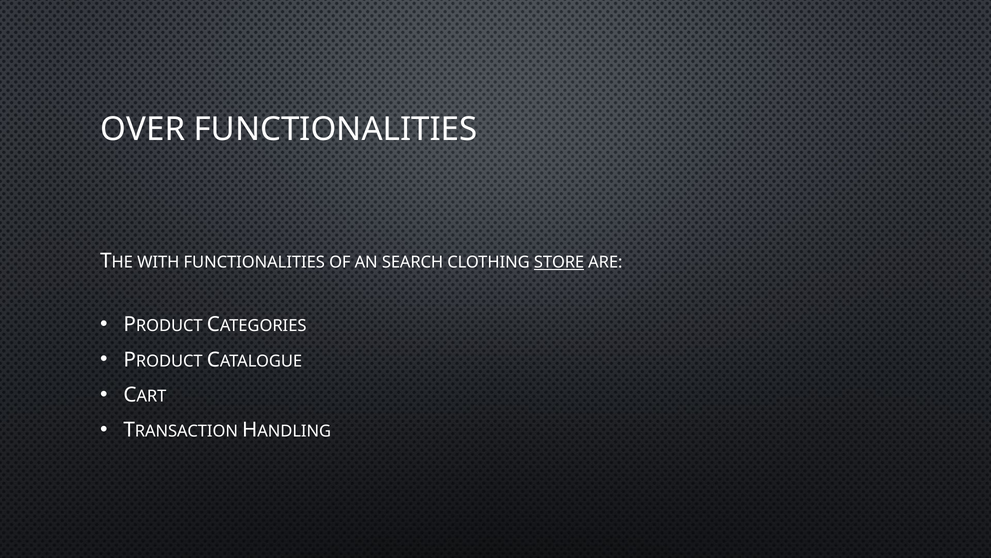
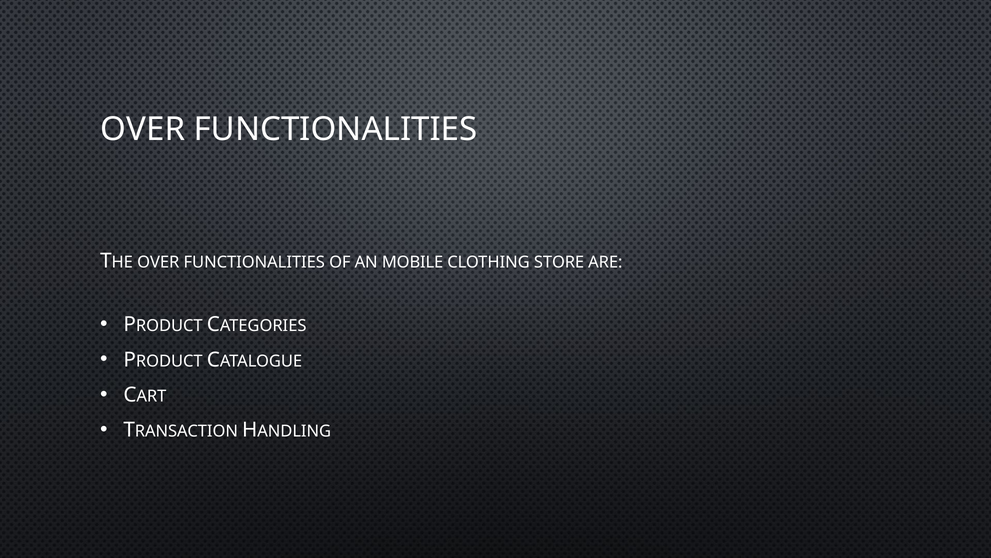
WITH at (158, 262): WITH -> OVER
SEARCH: SEARCH -> MOBILE
STORE underline: present -> none
